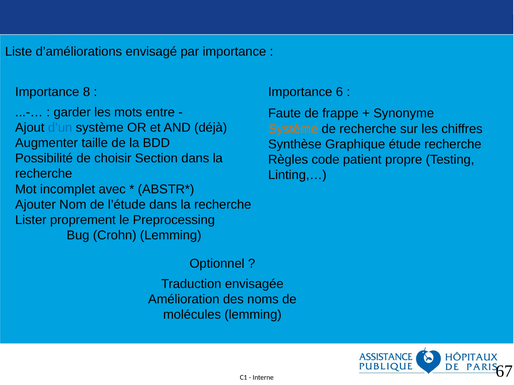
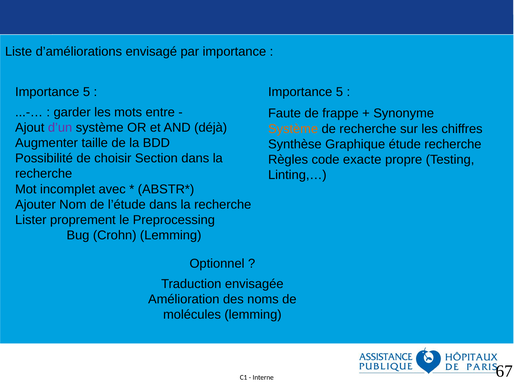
8 at (87, 92): 8 -> 5
6 at (339, 92): 6 -> 5
d’un colour: blue -> purple
patient: patient -> exacte
